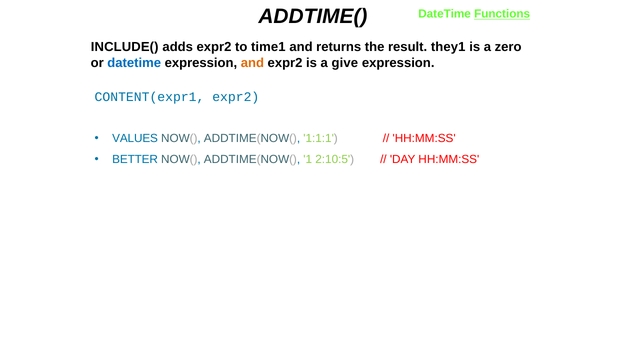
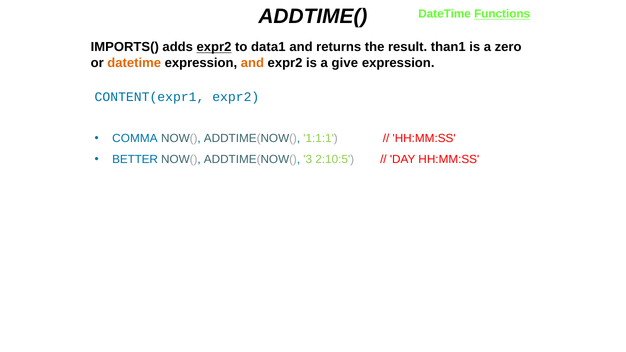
INCLUDE(: INCLUDE( -> IMPORTS(
expr2 at (214, 47) underline: none -> present
time1: time1 -> data1
they1: they1 -> than1
datetime at (134, 63) colour: blue -> orange
VALUES: VALUES -> COMMA
1: 1 -> 3
